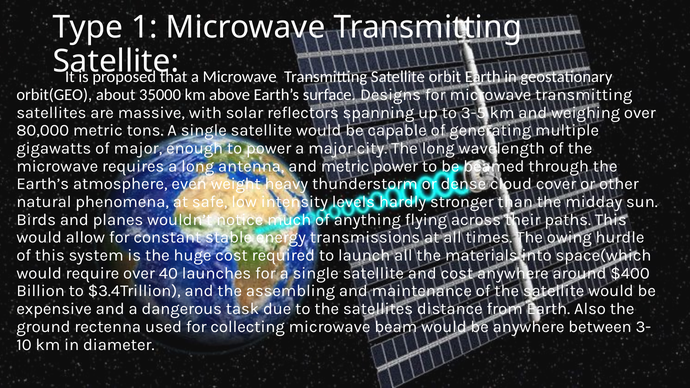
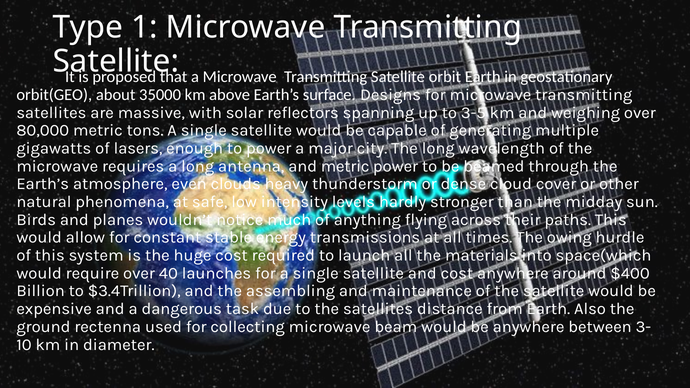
of major: major -> lasers
weight: weight -> clouds
